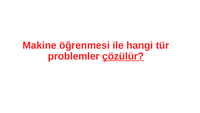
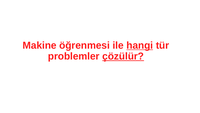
hangi underline: none -> present
